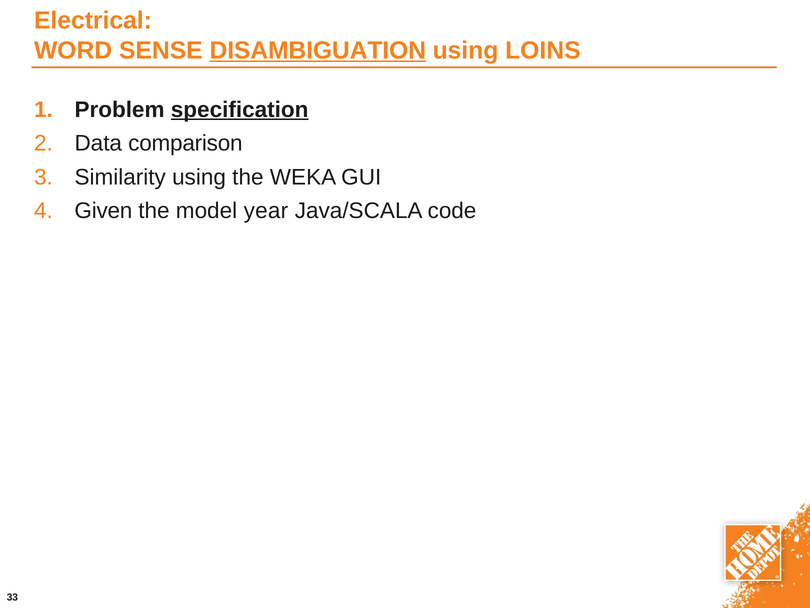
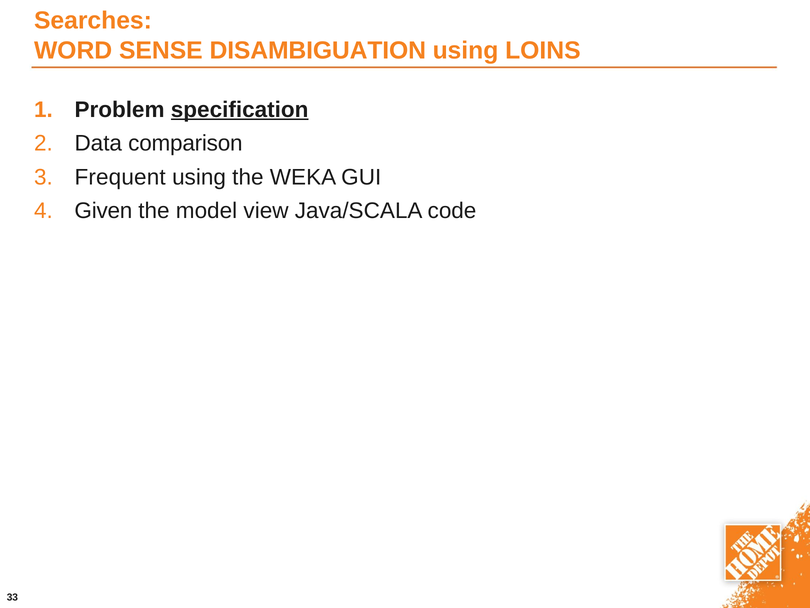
Electrical: Electrical -> Searches
DISAMBIGUATION underline: present -> none
Similarity: Similarity -> Frequent
year: year -> view
